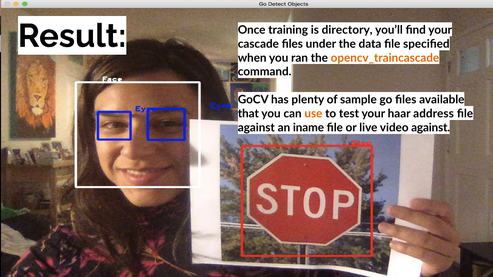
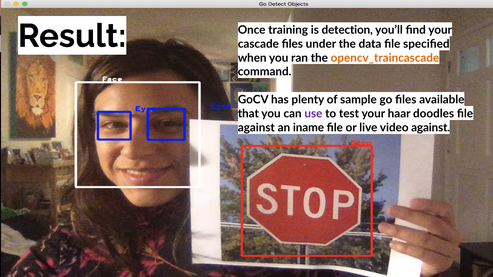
directory: directory -> detection
use colour: orange -> purple
address: address -> doodles
